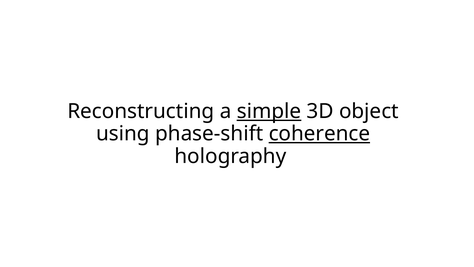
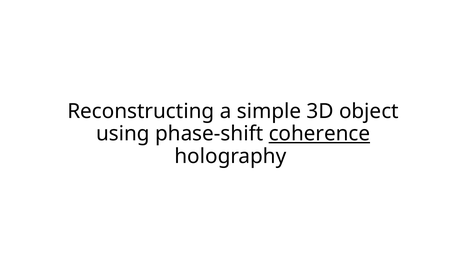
simple underline: present -> none
